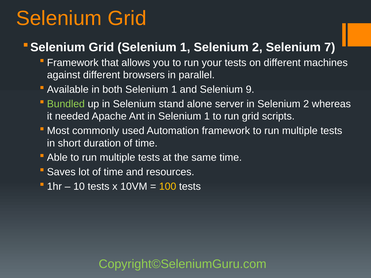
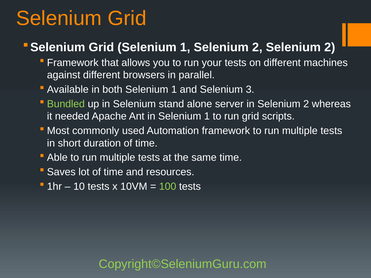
2 Selenium 7: 7 -> 2
9: 9 -> 3
100 colour: yellow -> light green
